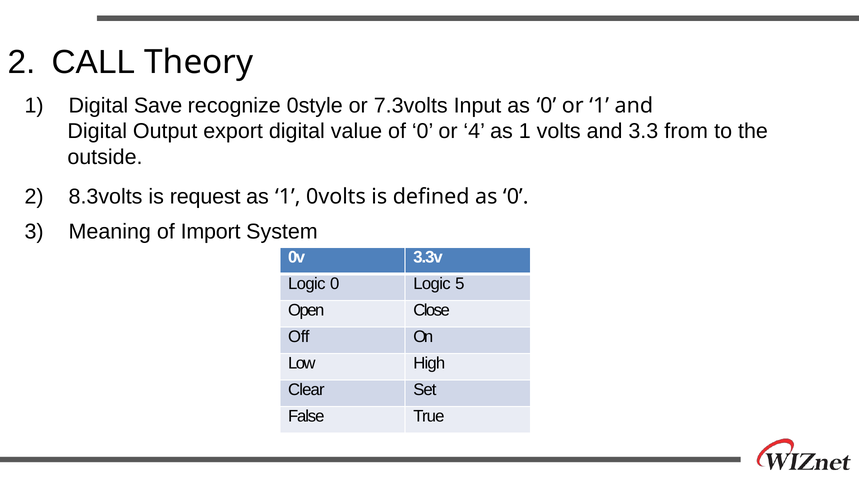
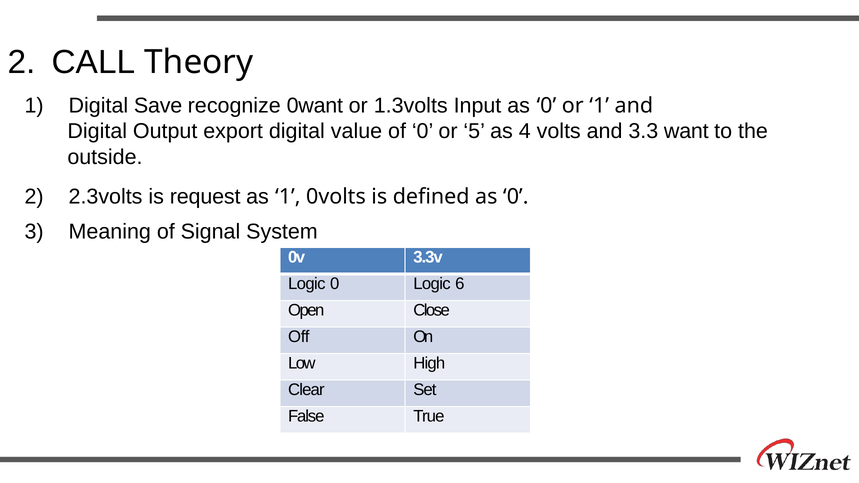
0style: 0style -> 0want
7.3volts: 7.3volts -> 1.3volts
4: 4 -> 5
1 at (525, 131): 1 -> 4
from: from -> want
8.3volts: 8.3volts -> 2.3volts
Import: Import -> Signal
5: 5 -> 6
